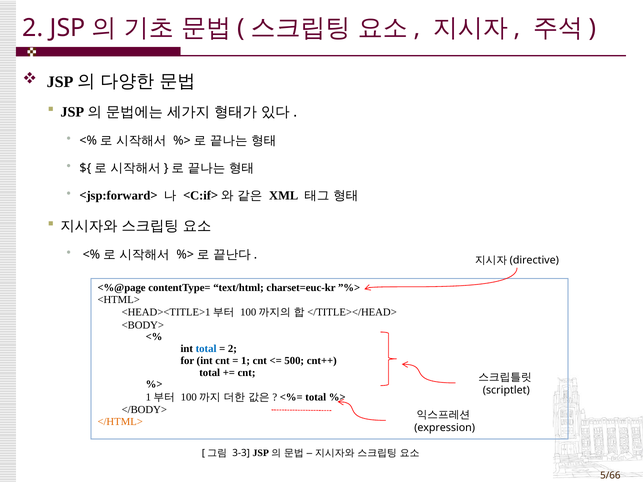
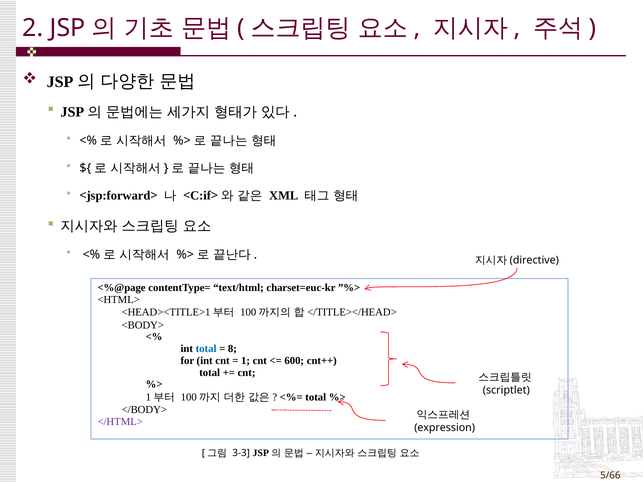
2 at (232, 349): 2 -> 8
500: 500 -> 600
</HTML> colour: orange -> purple
